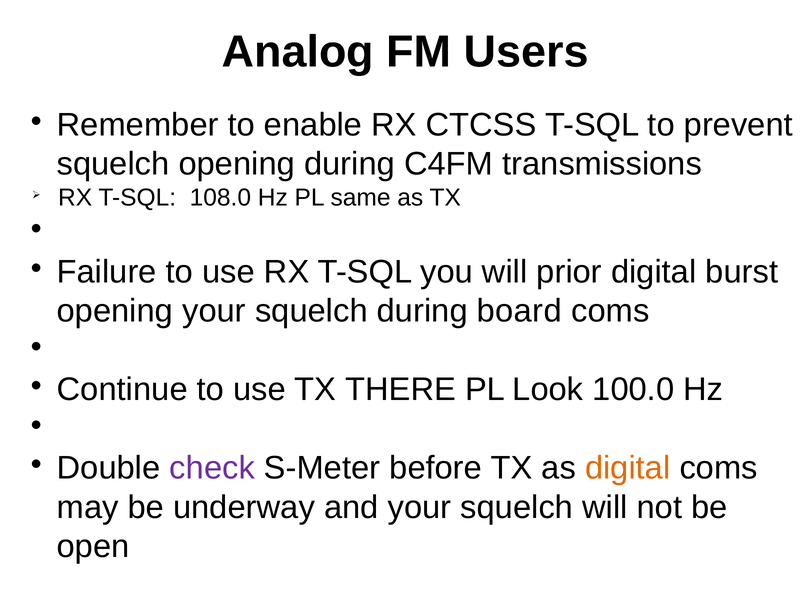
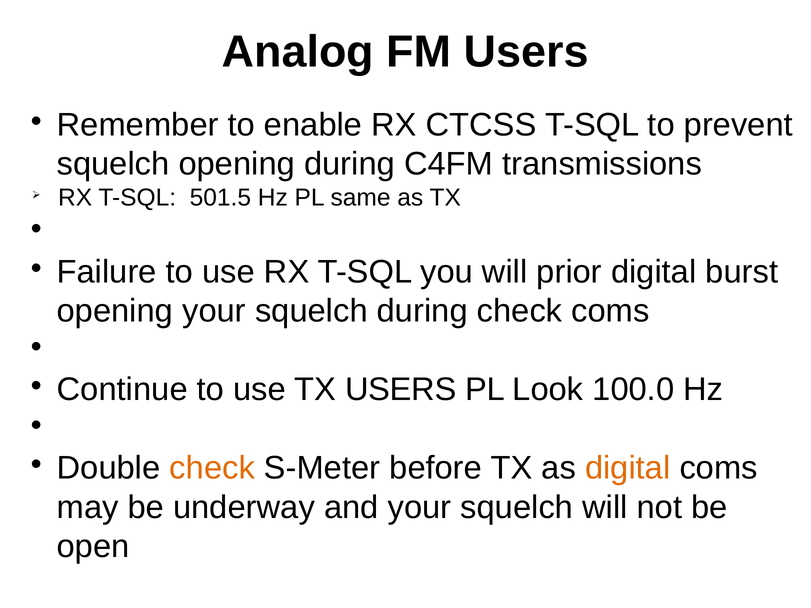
108.0: 108.0 -> 501.5
during board: board -> check
TX THERE: THERE -> USERS
check at (212, 468) colour: purple -> orange
